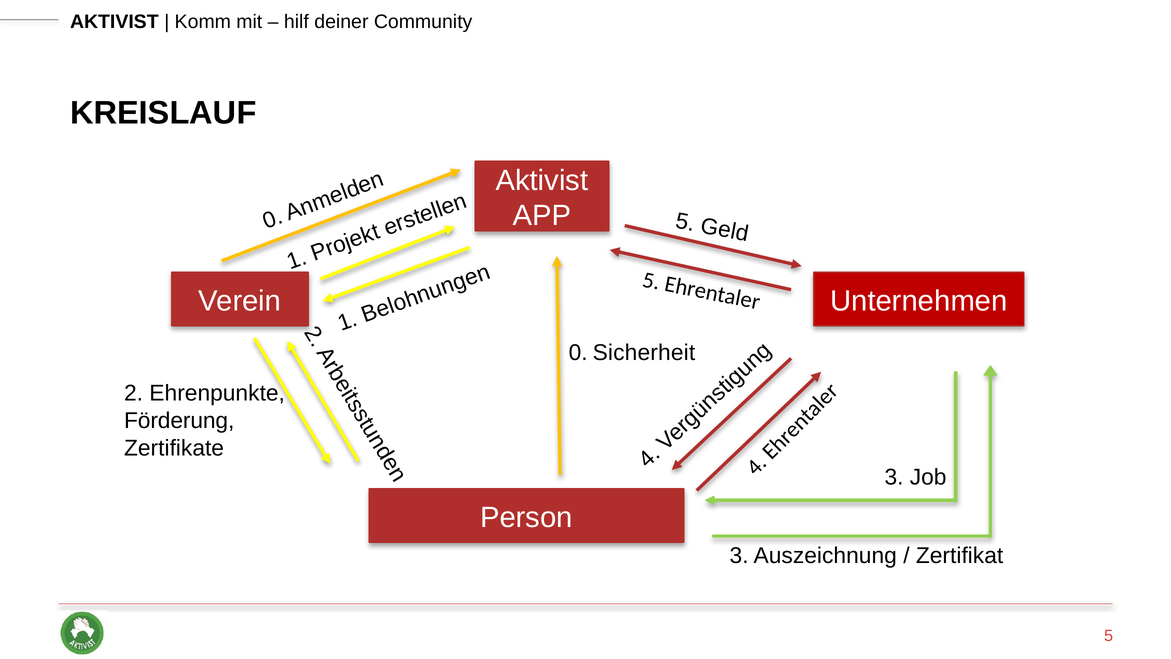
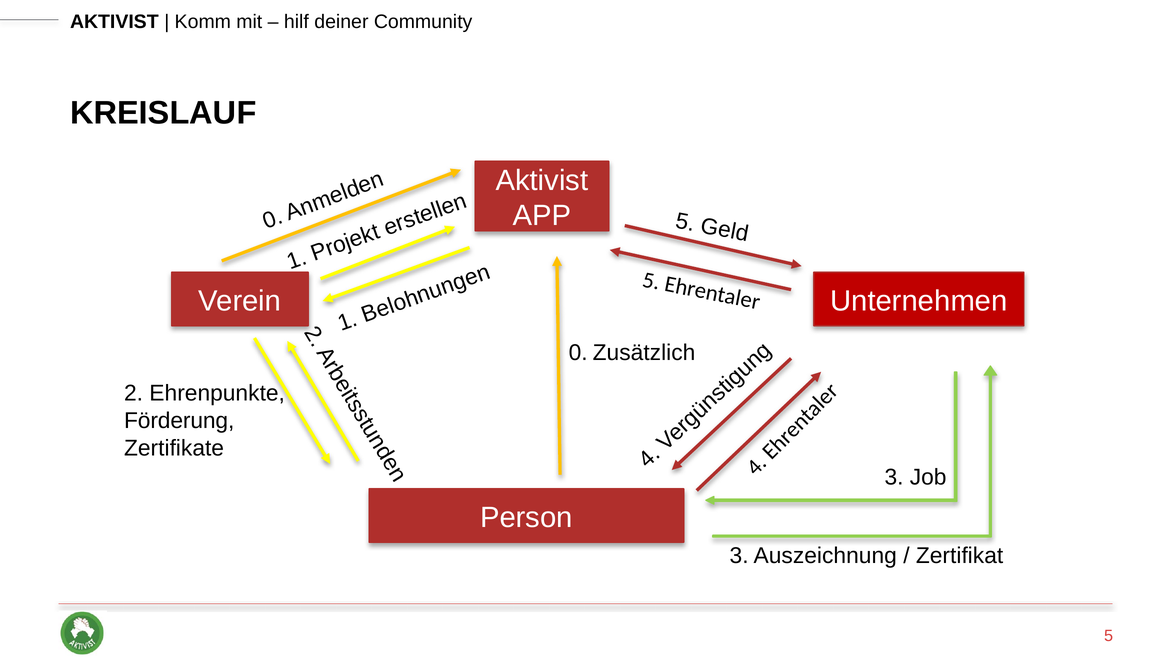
Sicherheit: Sicherheit -> Zusätzlich
